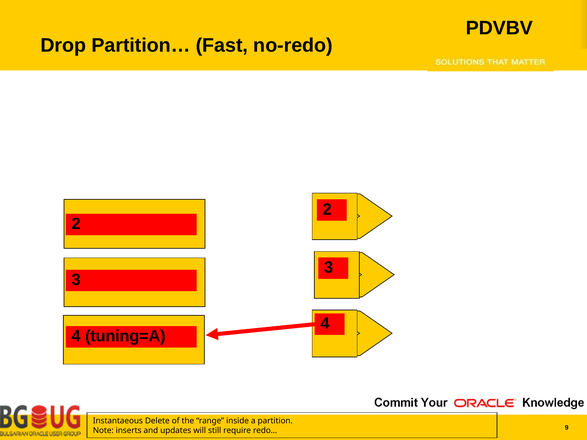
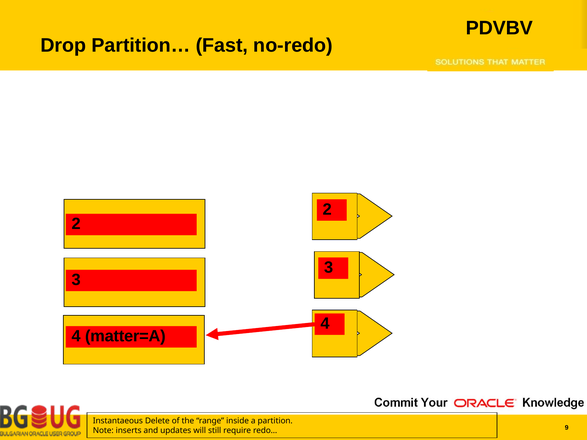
tuning=A: tuning=A -> matter=A
